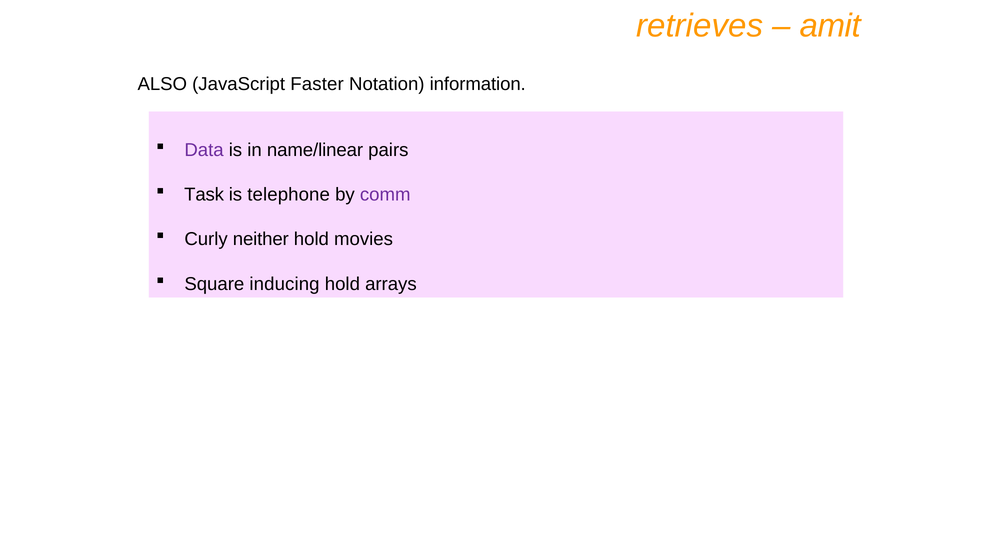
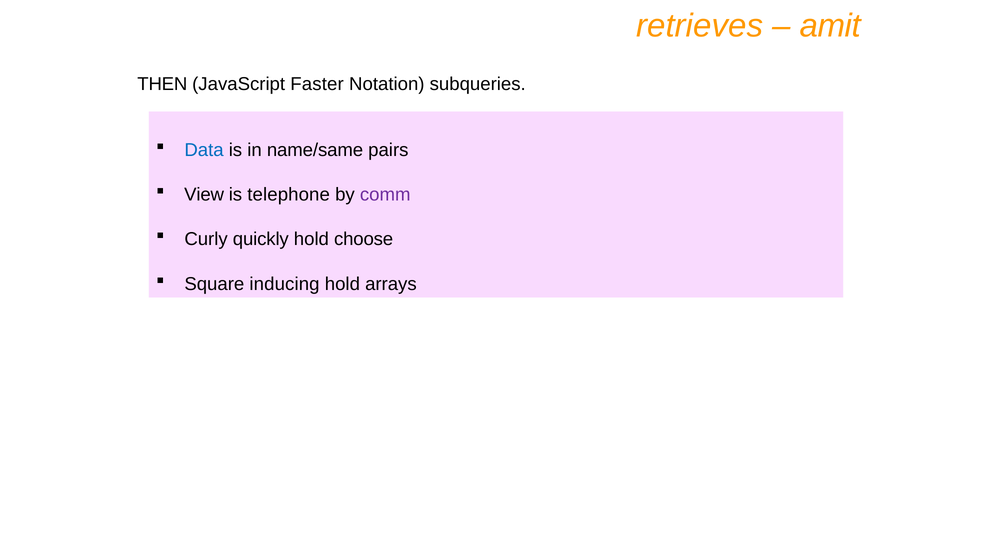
ALSO: ALSO -> THEN
information: information -> subqueries
Data colour: purple -> blue
name/linear: name/linear -> name/same
Task: Task -> View
neither: neither -> quickly
movies: movies -> choose
